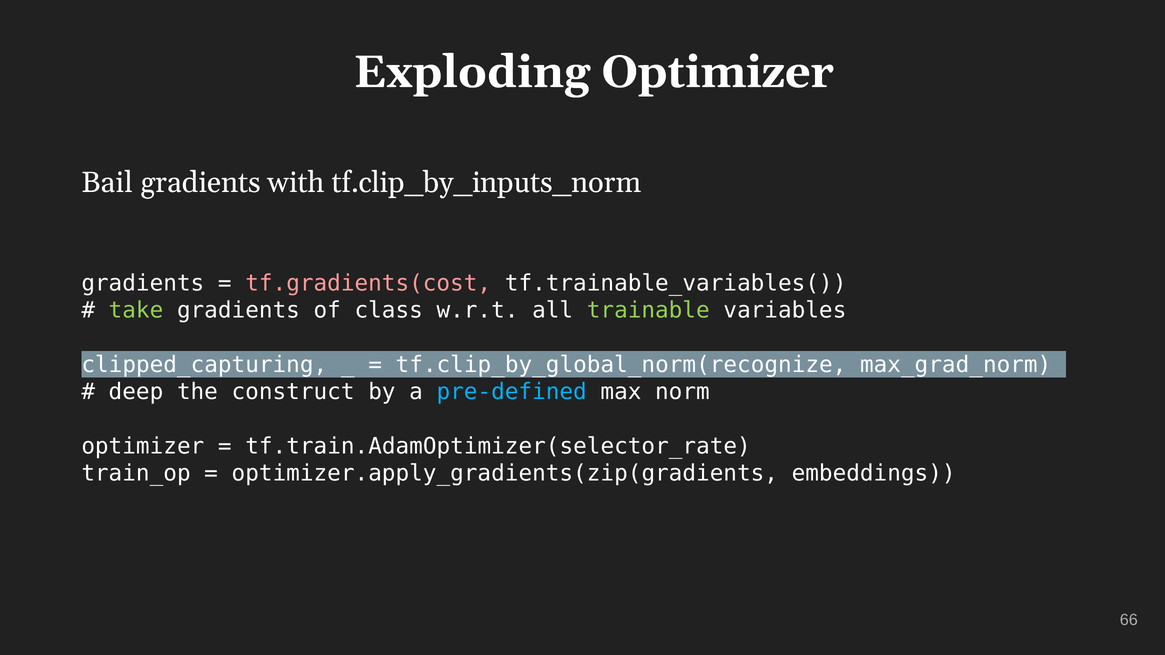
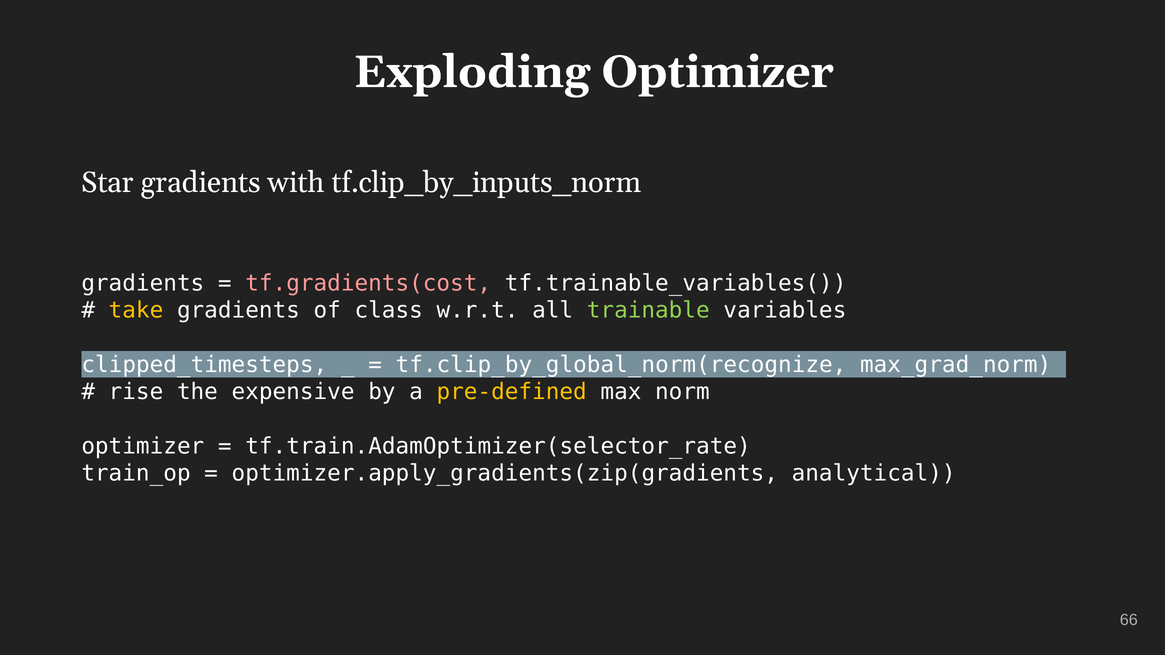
Bail: Bail -> Star
take colour: light green -> yellow
clipped_capturing: clipped_capturing -> clipped_timesteps
deep: deep -> rise
construct: construct -> expensive
pre-defined colour: light blue -> yellow
embeddings: embeddings -> analytical
